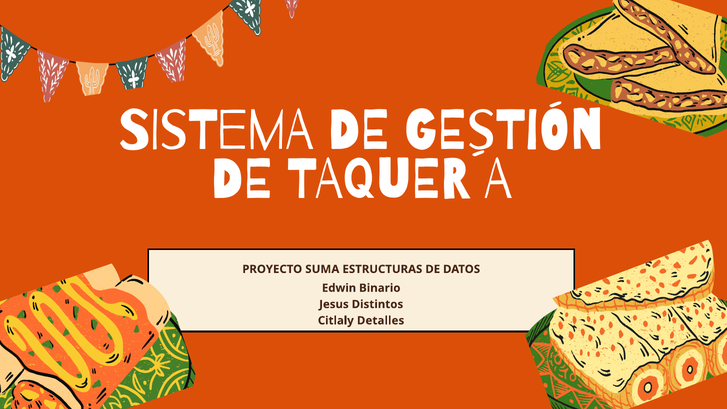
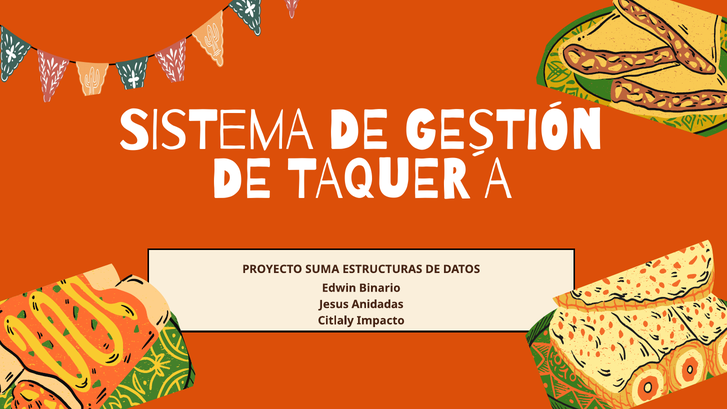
Distintos: Distintos -> Anidadas
Detalles: Detalles -> Impacto
